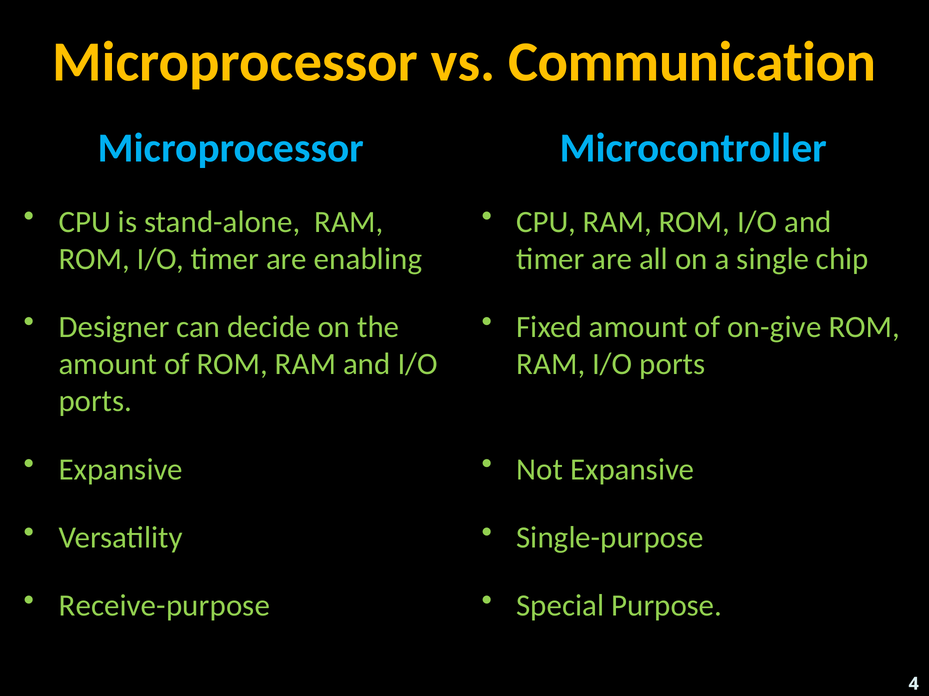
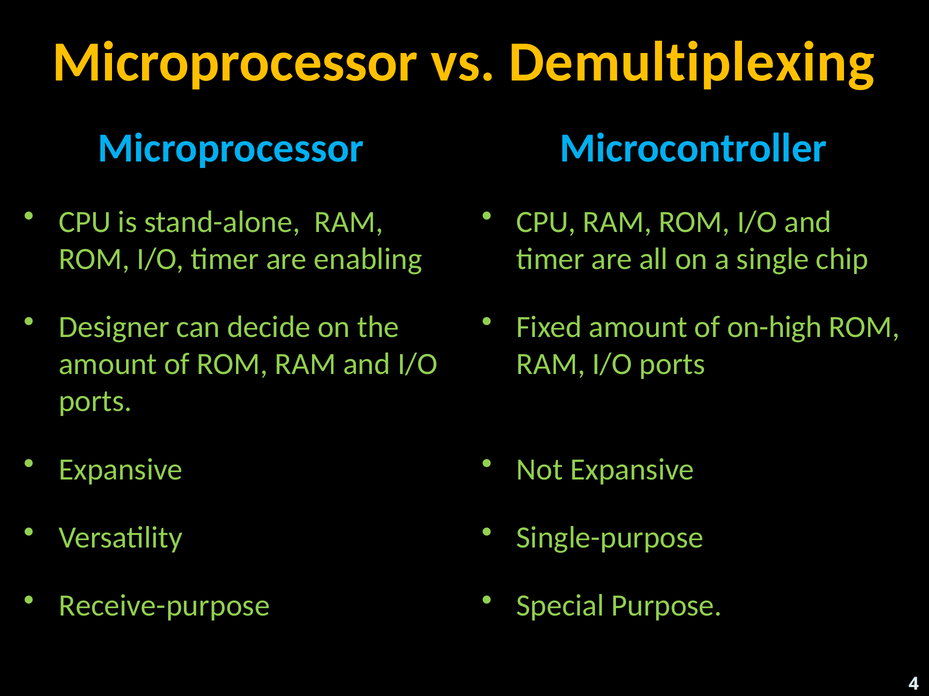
Communication: Communication -> Demultiplexing
on-give: on-give -> on-high
